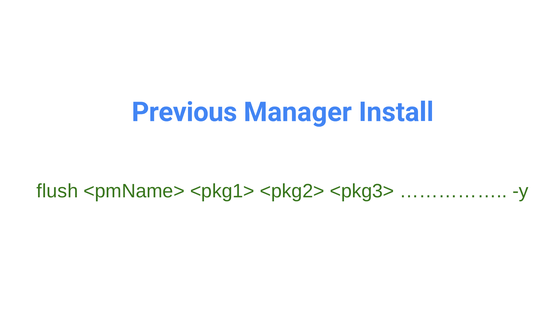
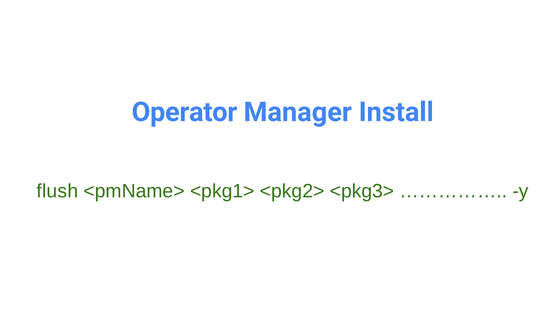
Previous: Previous -> Operator
